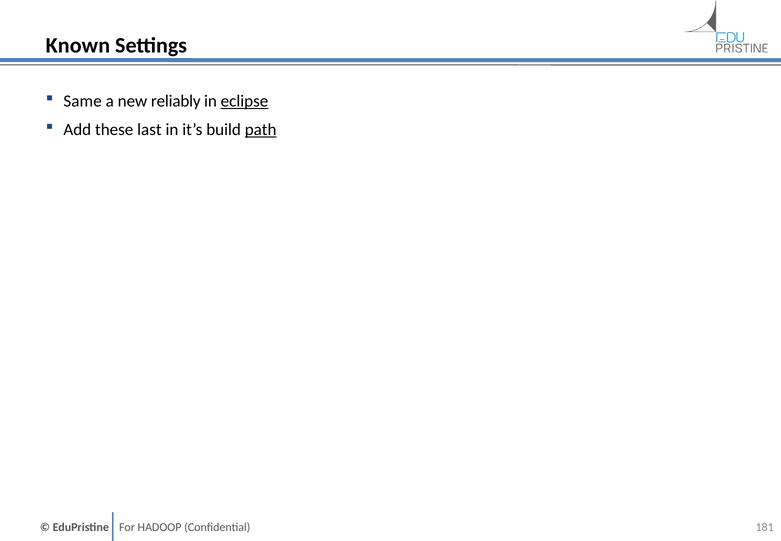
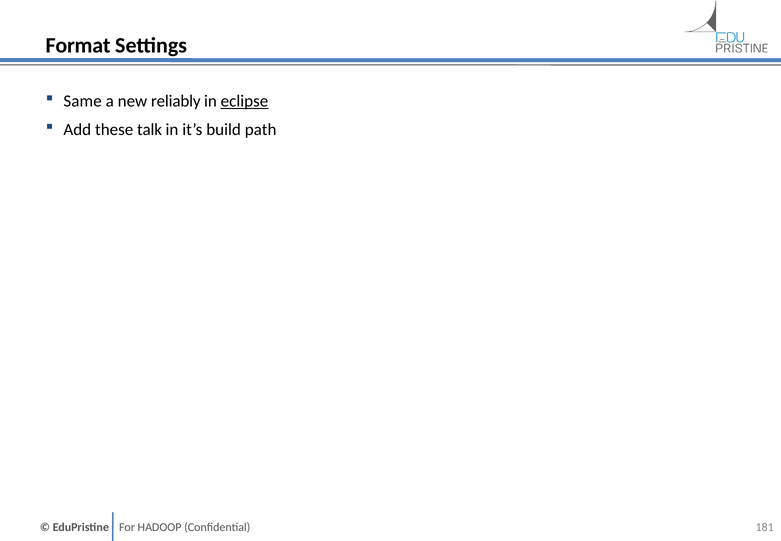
Known: Known -> Format
last: last -> talk
path underline: present -> none
